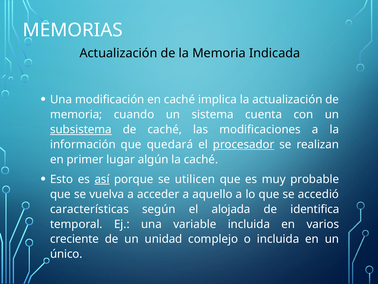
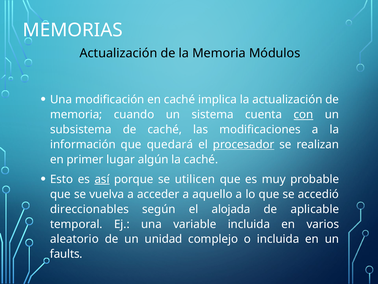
Indicada: Indicada -> Módulos
con underline: none -> present
subsistema underline: present -> none
características: características -> direccionables
identifica: identifica -> aplicable
creciente: creciente -> aleatorio
único: único -> faults
